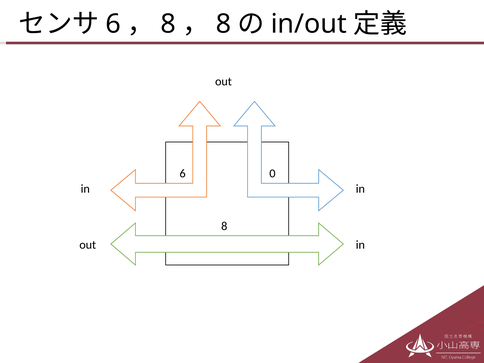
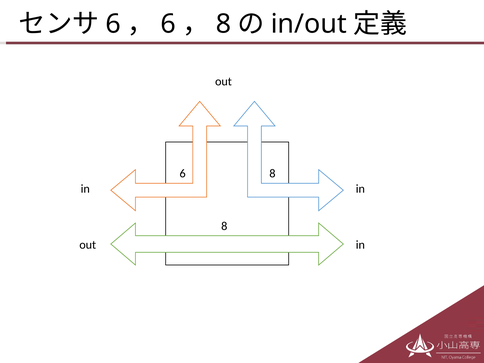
8 at (168, 24): 8 -> 6
6 0: 0 -> 8
